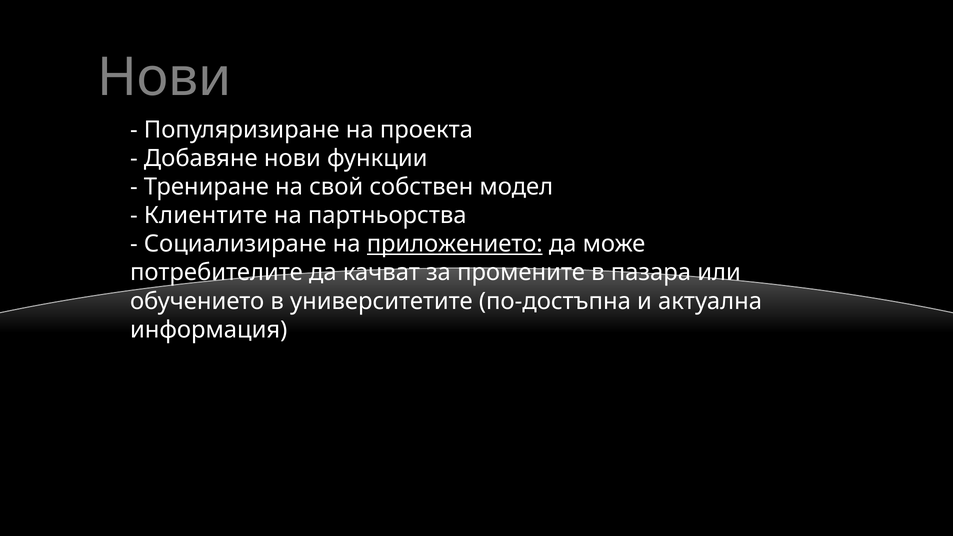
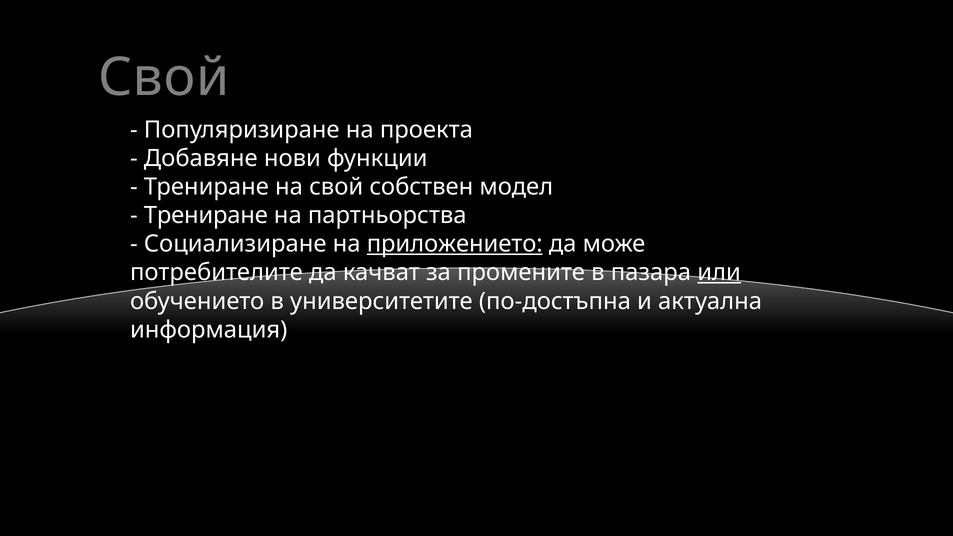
Нови at (164, 78): Нови -> Свой
Клиентите at (206, 215): Клиентите -> Трениране
или underline: none -> present
